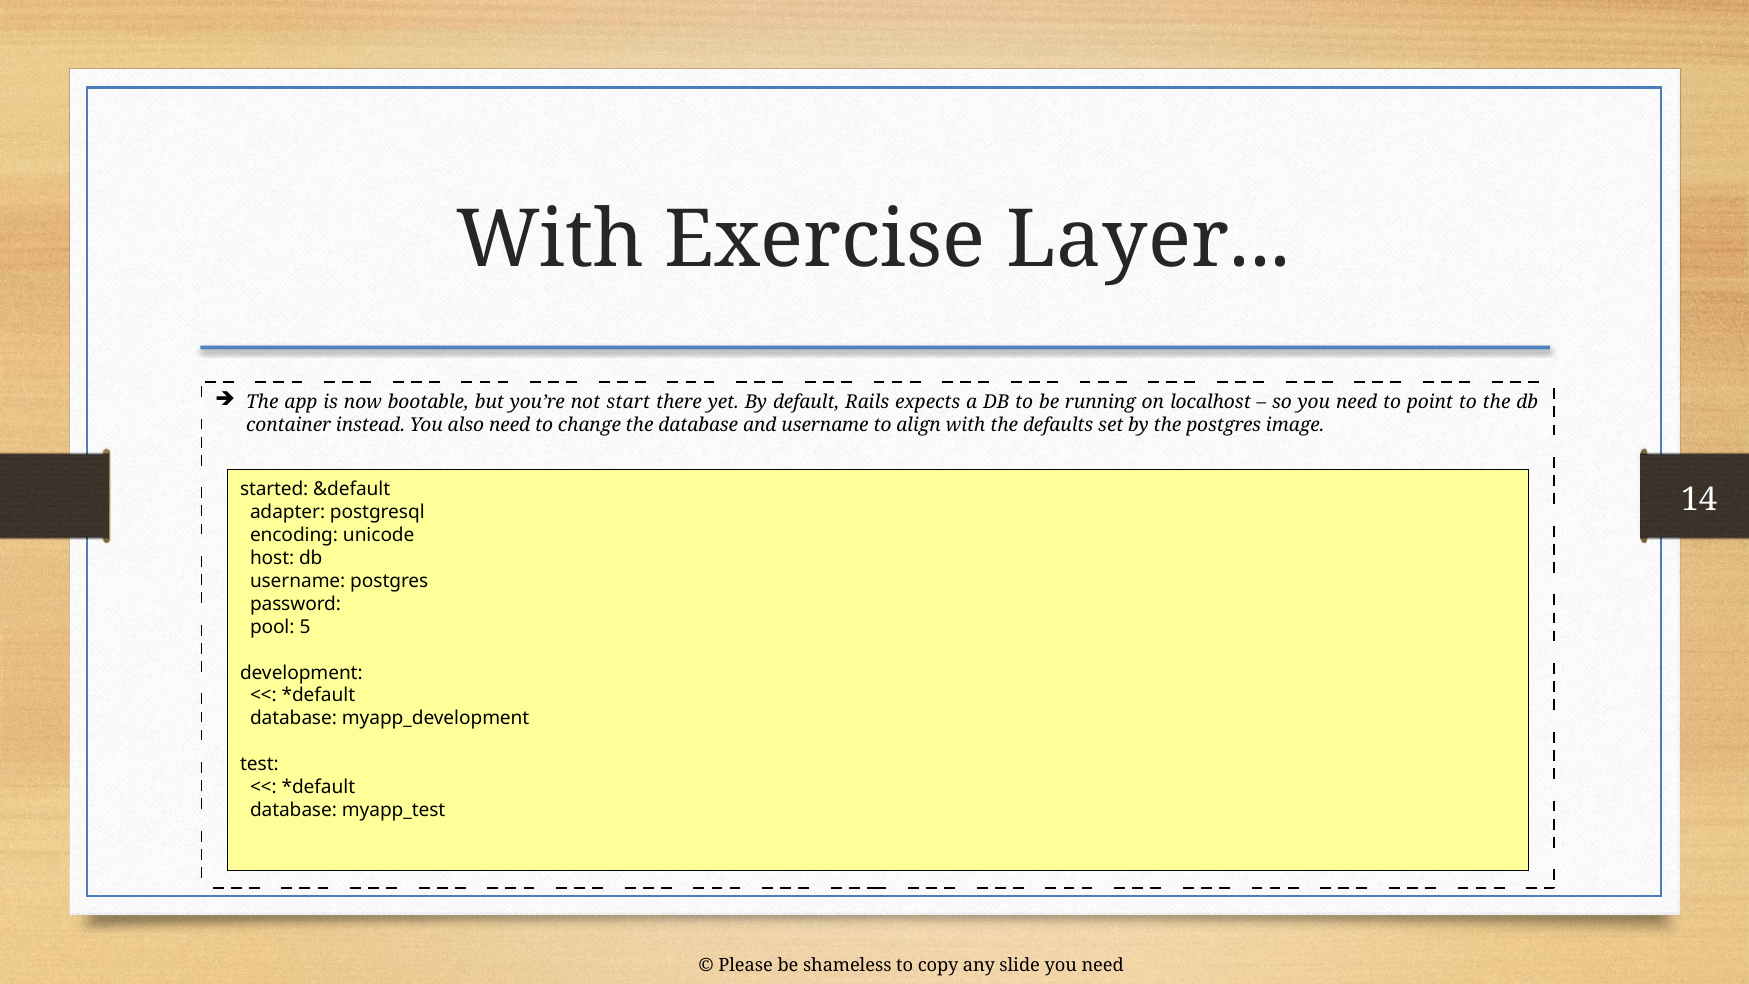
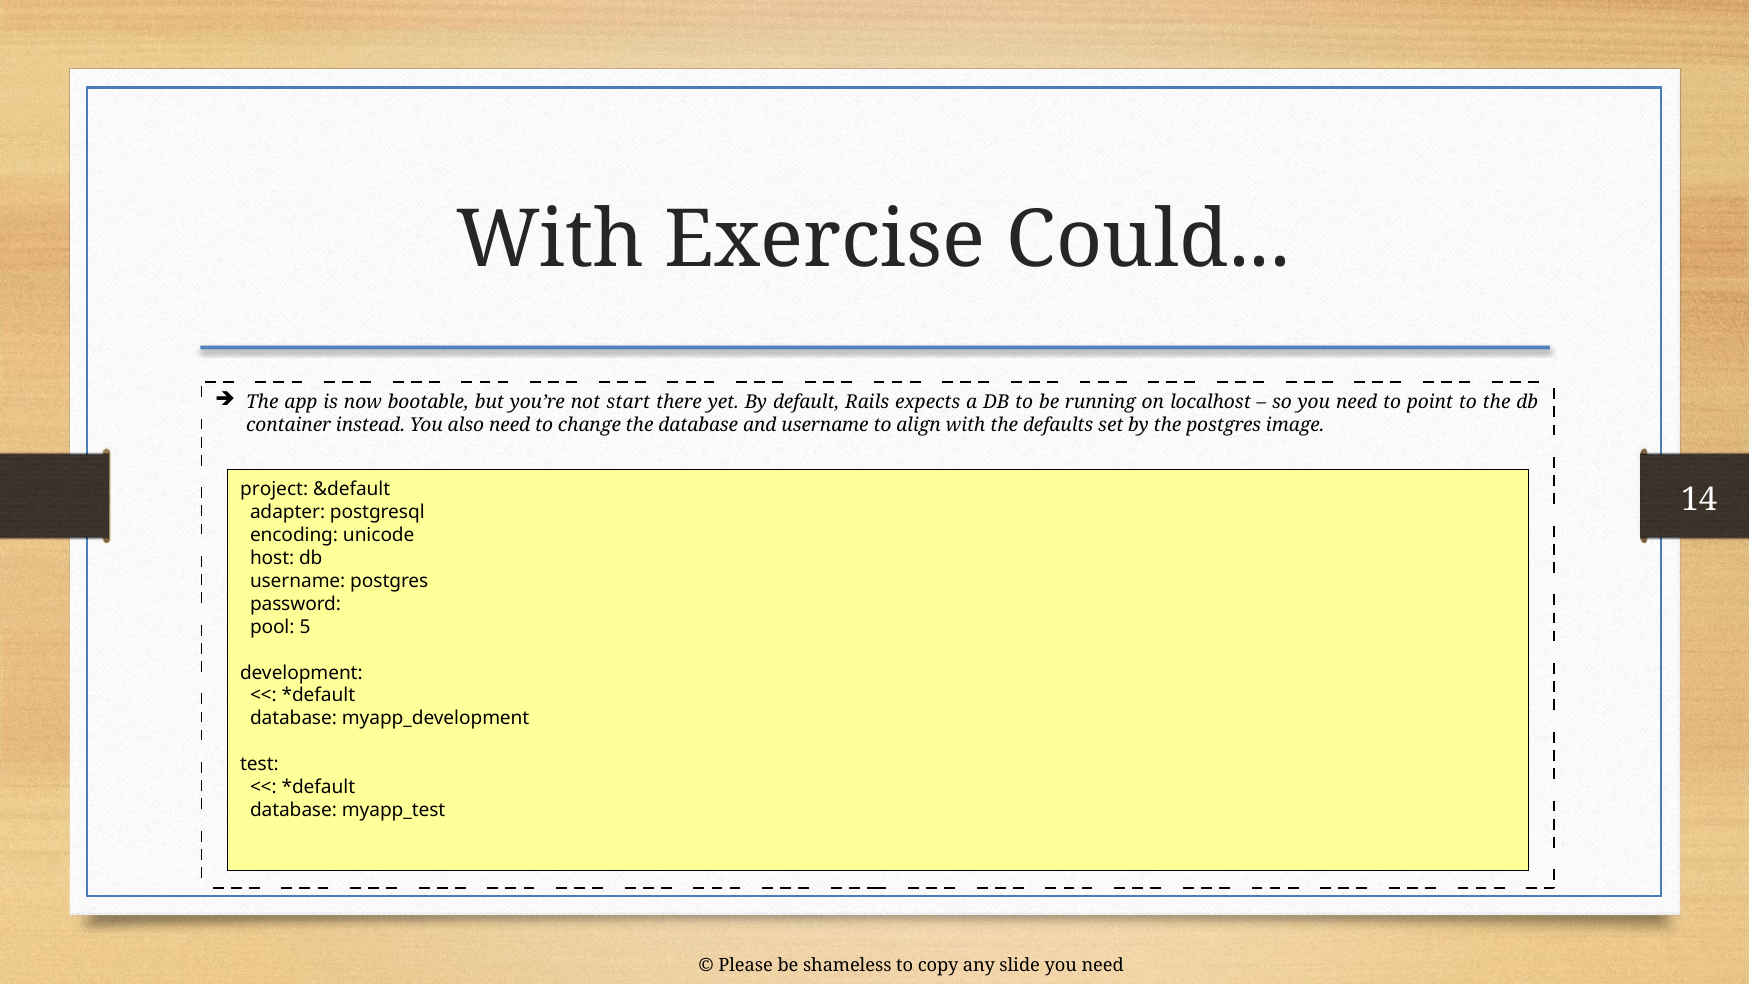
Layer: Layer -> Could
started: started -> project
